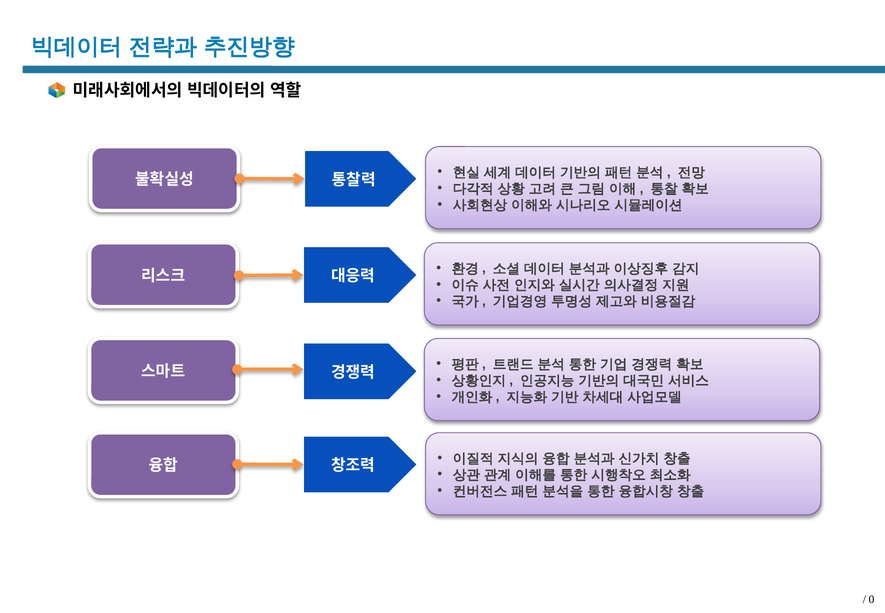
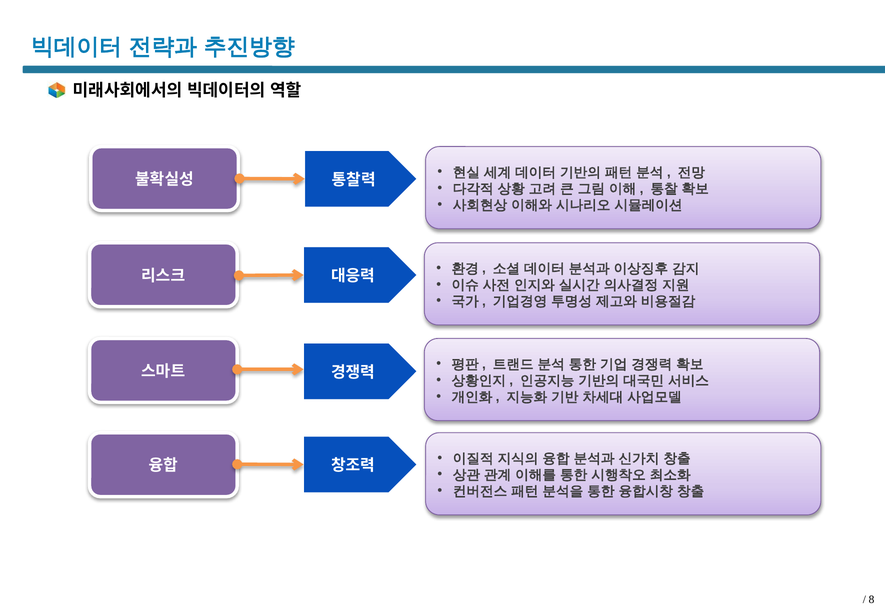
0: 0 -> 8
